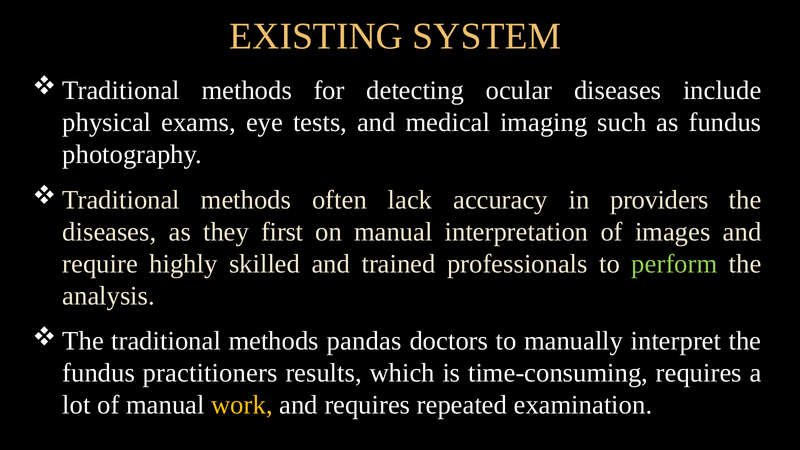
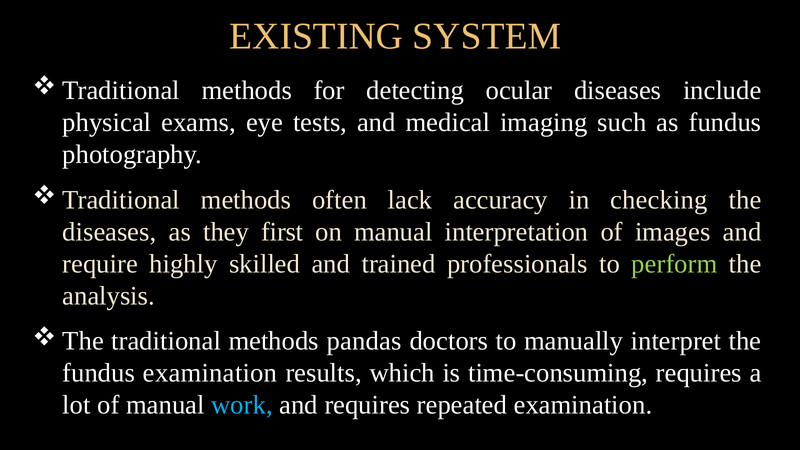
providers: providers -> checking
fundus practitioners: practitioners -> examination
work colour: yellow -> light blue
